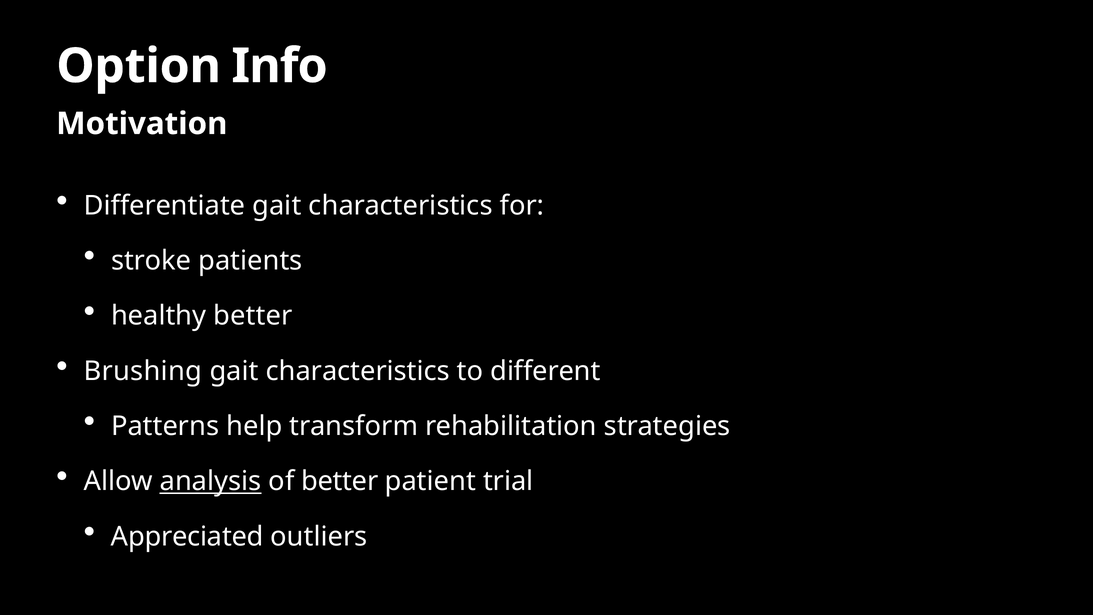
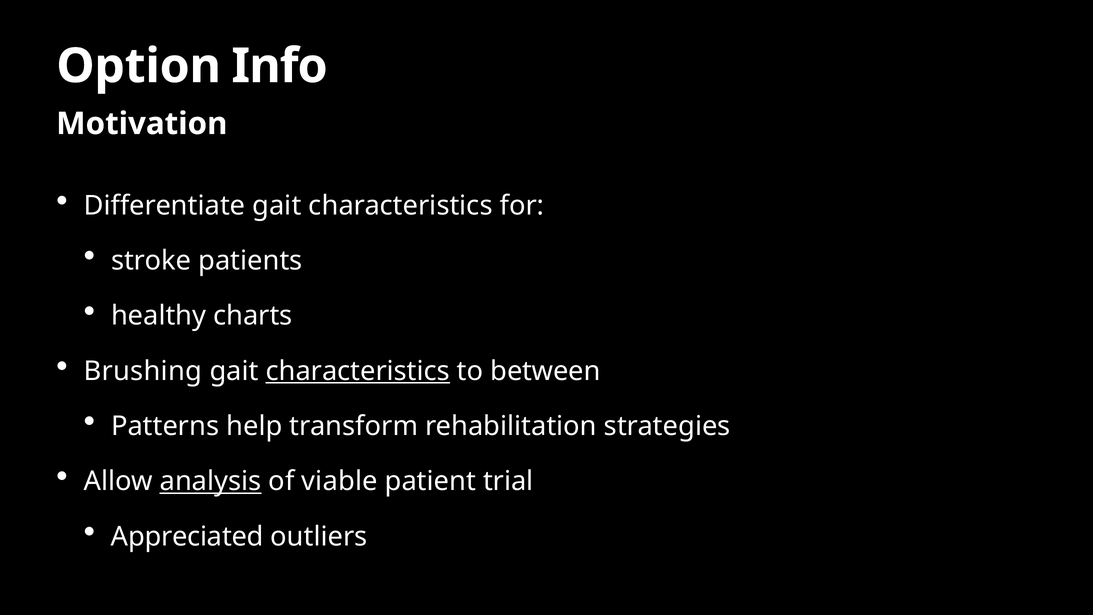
healthy better: better -> charts
characteristics at (358, 371) underline: none -> present
different: different -> between
of better: better -> viable
